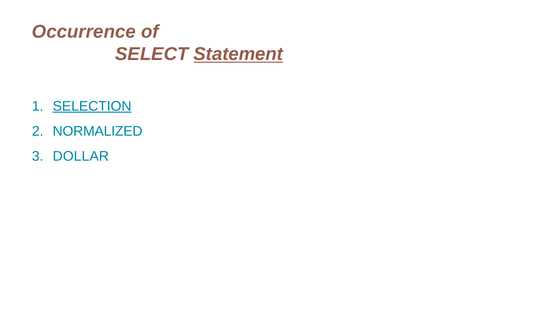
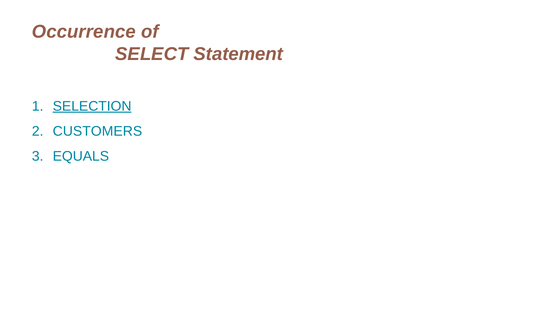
Statement underline: present -> none
NORMALIZED: NORMALIZED -> CUSTOMERS
DOLLAR: DOLLAR -> EQUALS
